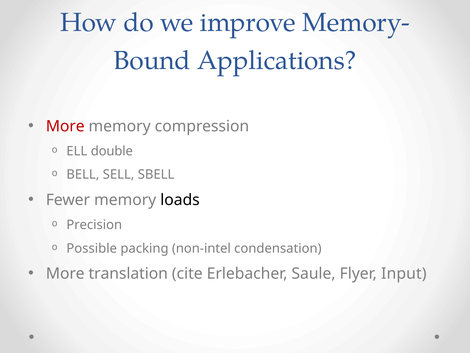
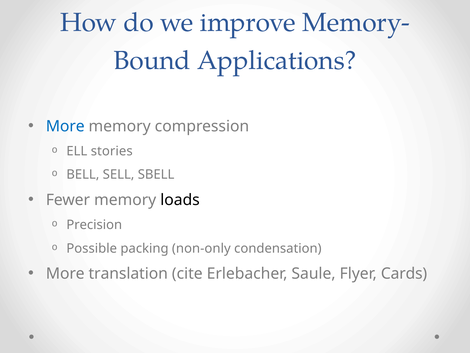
More at (65, 126) colour: red -> blue
double: double -> stories
non-intel: non-intel -> non-only
Input: Input -> Cards
